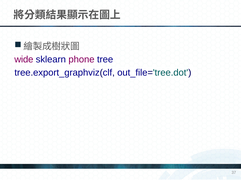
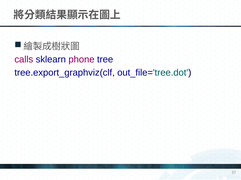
wide: wide -> calls
